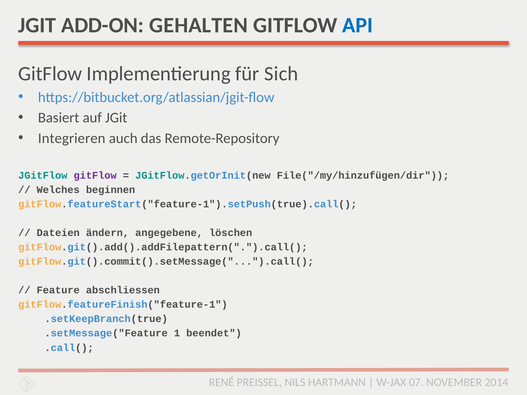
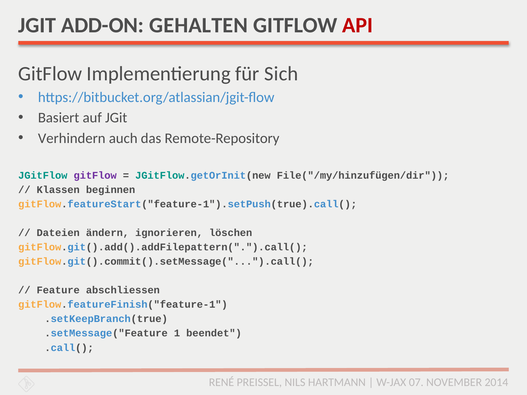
API colour: blue -> red
Integrieren: Integrieren -> Verhindern
Welches: Welches -> Klassen
angegebene: angegebene -> ignorieren
